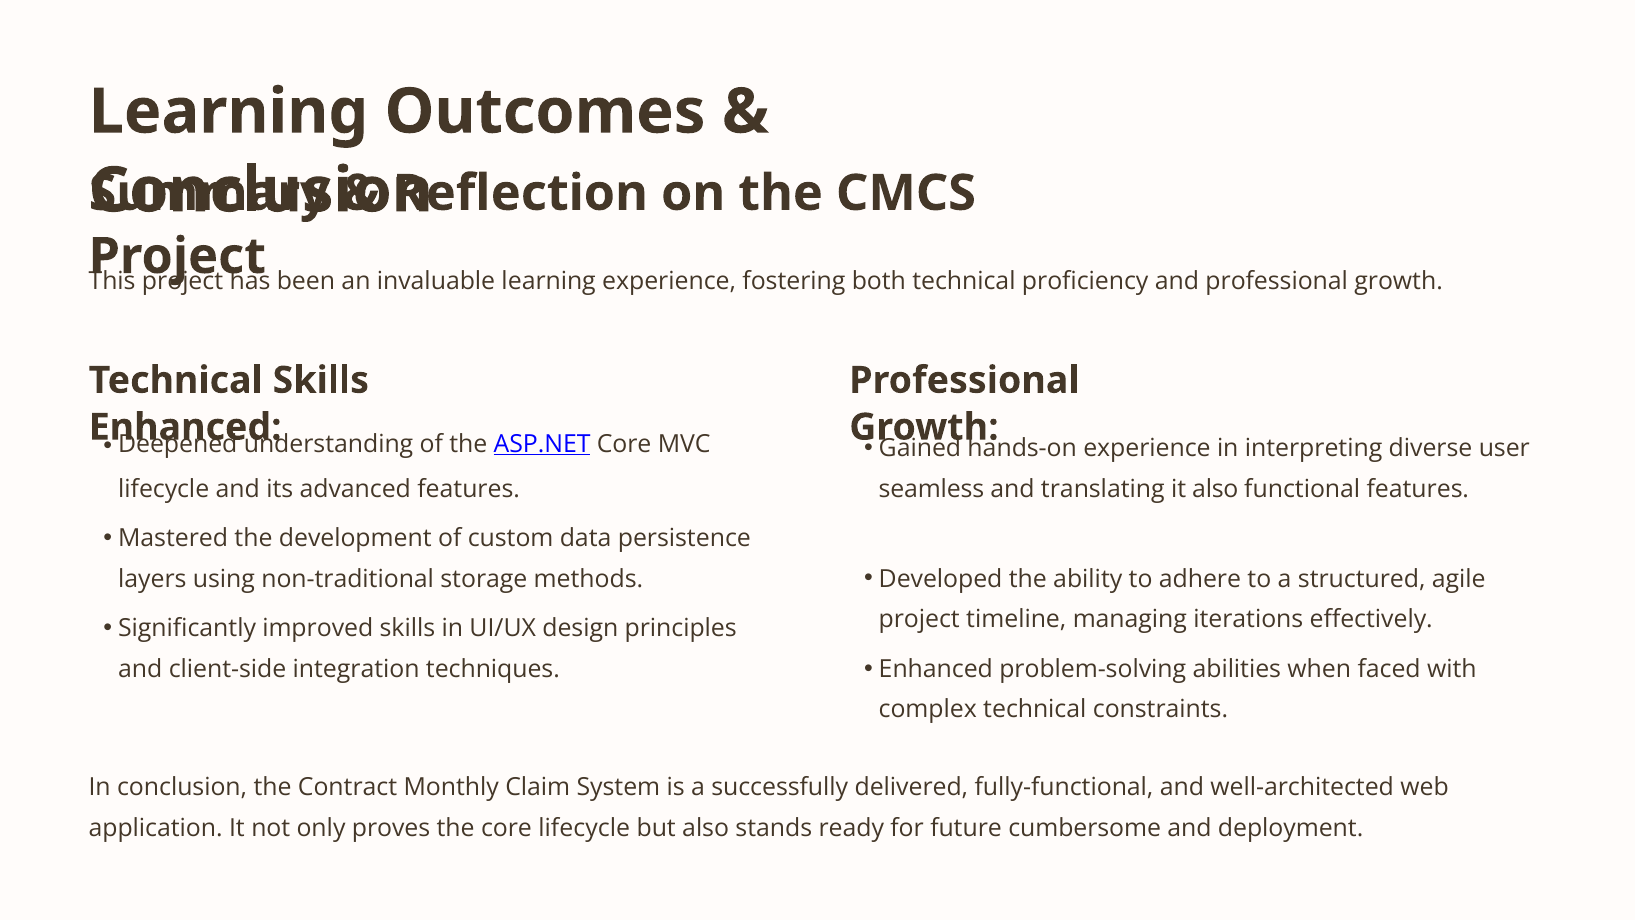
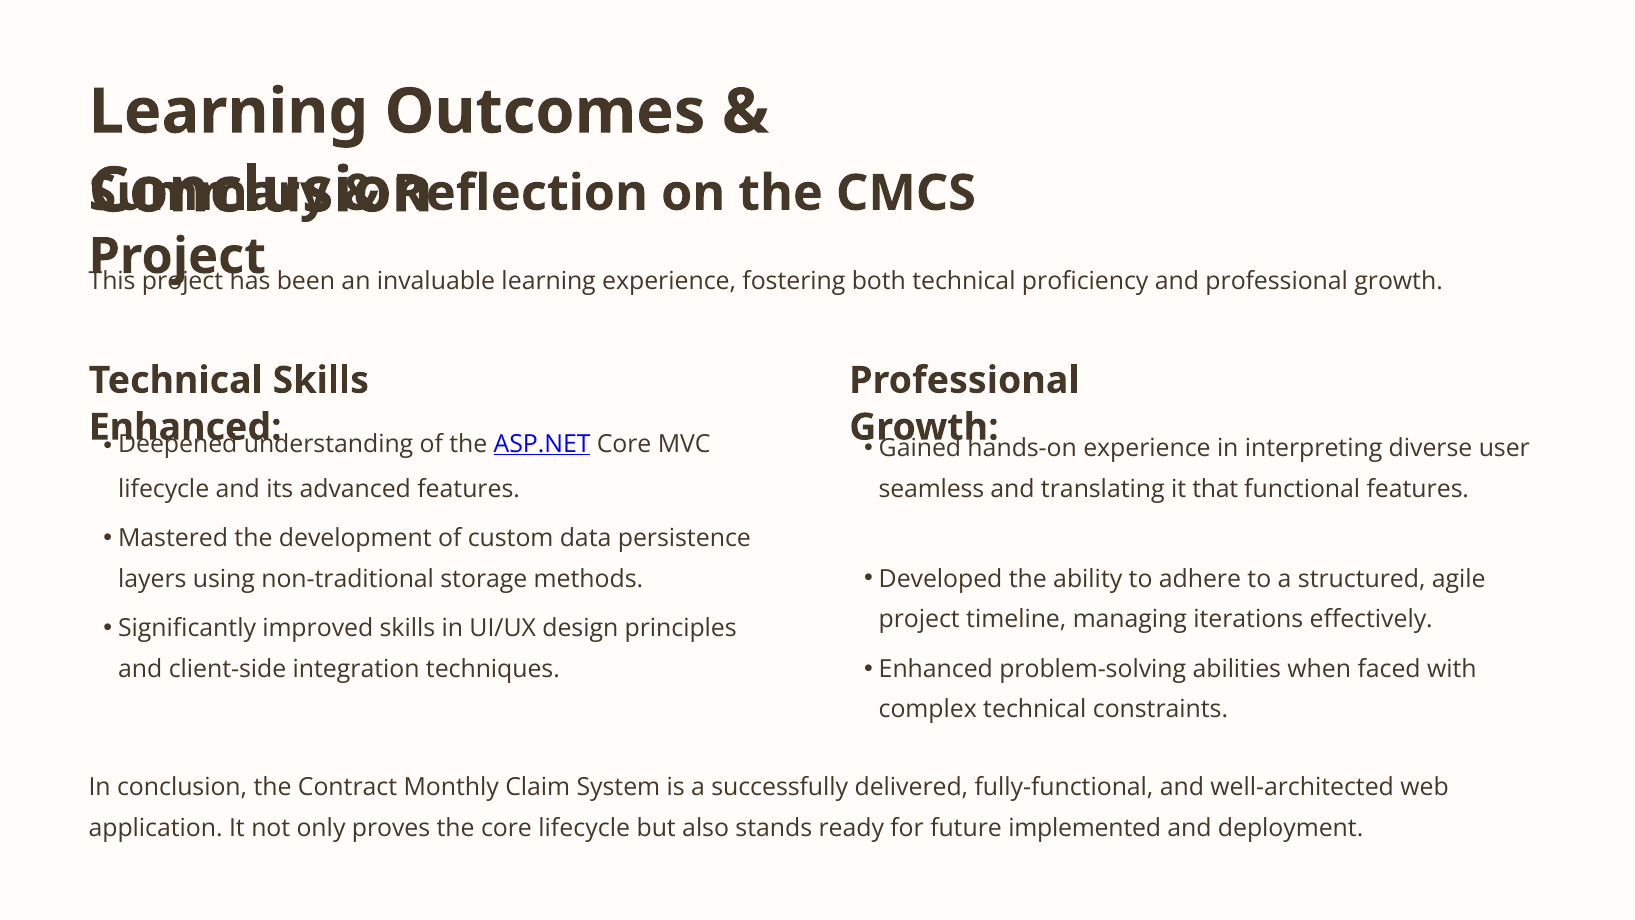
it also: also -> that
cumbersome: cumbersome -> implemented
